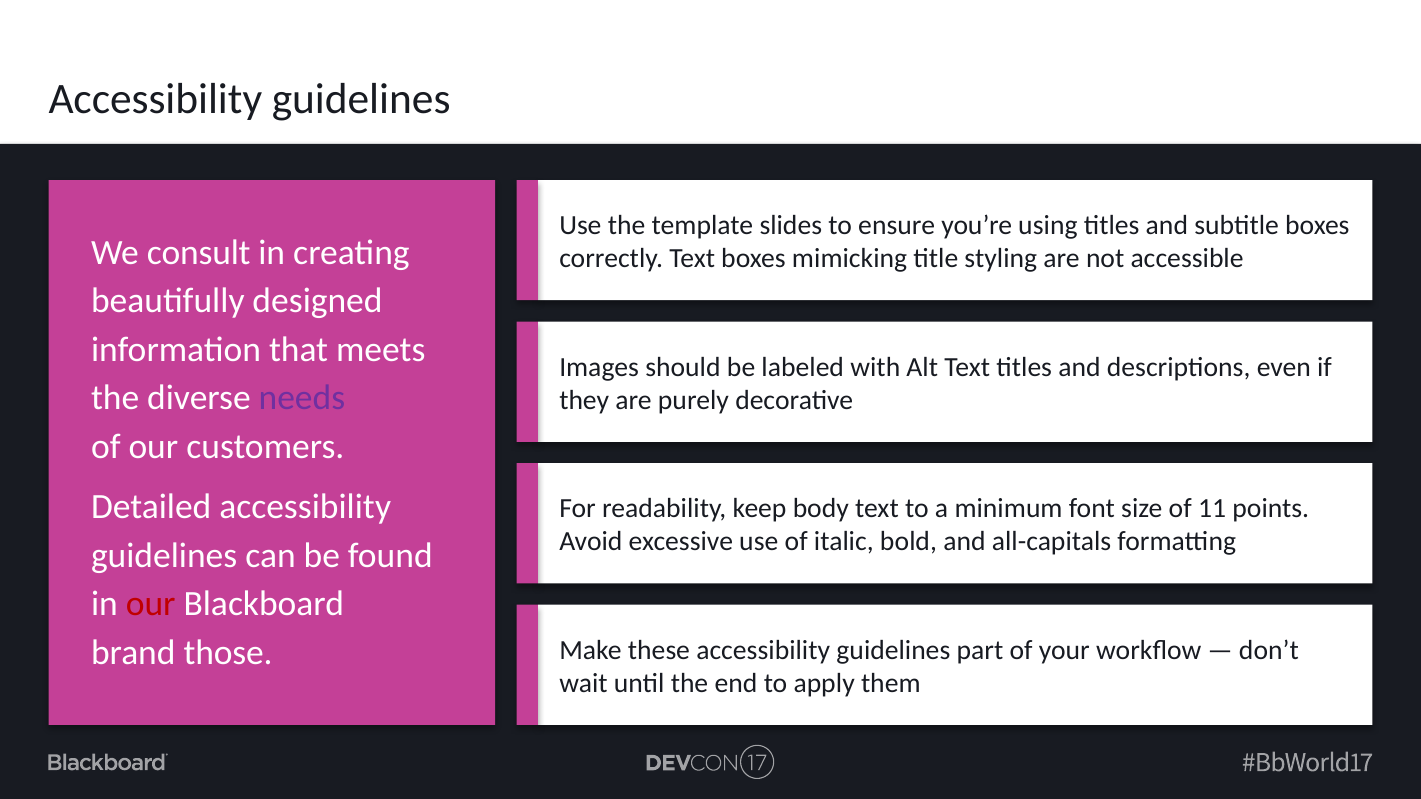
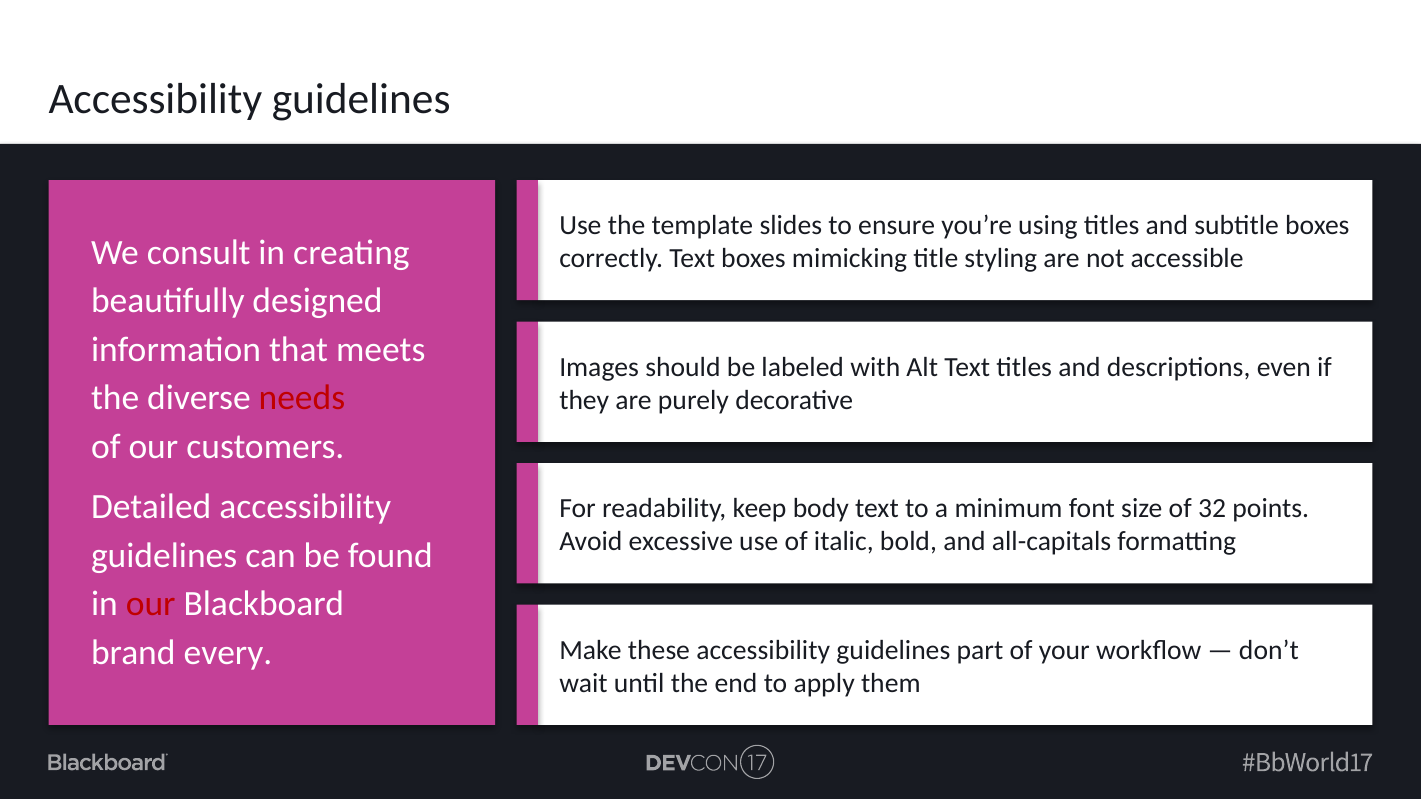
needs colour: purple -> red
11: 11 -> 32
those: those -> every
